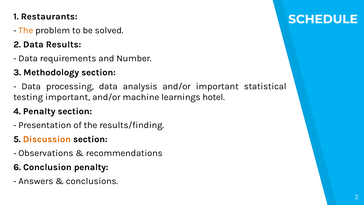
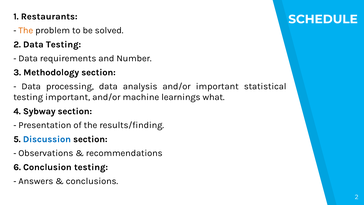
Data Results: Results -> Testing
hotel: hotel -> what
4 Penalty: Penalty -> Sybway
Discussion colour: orange -> blue
Conclusion penalty: penalty -> testing
